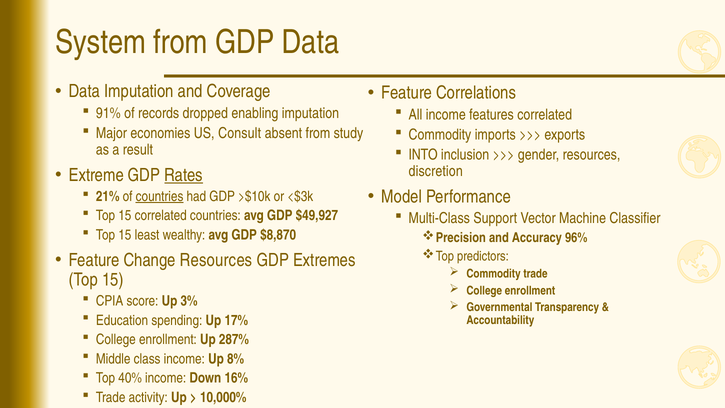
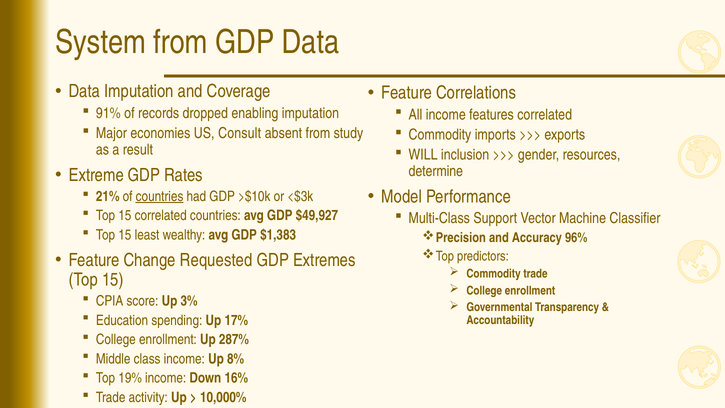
INTO: INTO -> WILL
discretion: discretion -> determine
Rates underline: present -> none
$8,870: $8,870 -> $1,383
Change Resources: Resources -> Requested
40%: 40% -> 19%
